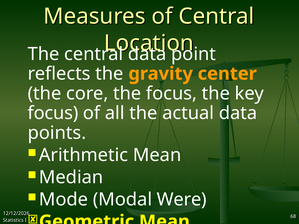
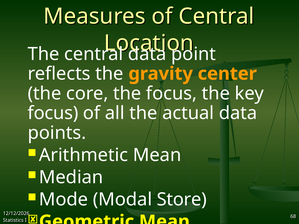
Were: Were -> Store
